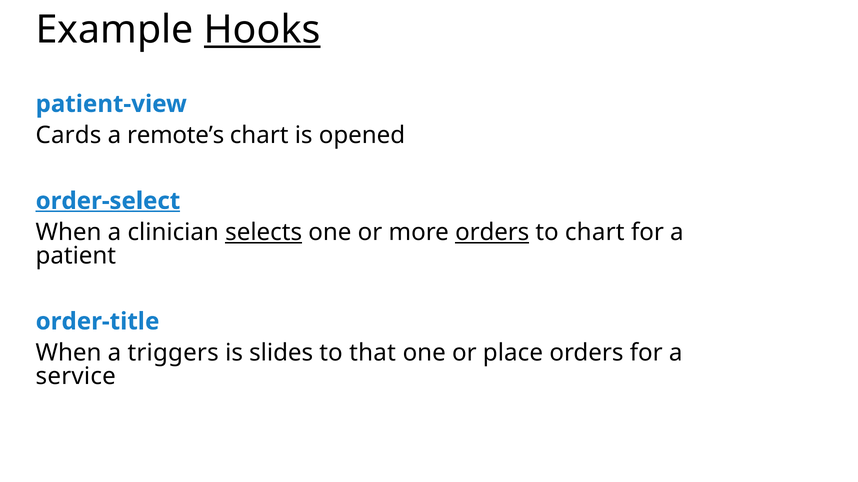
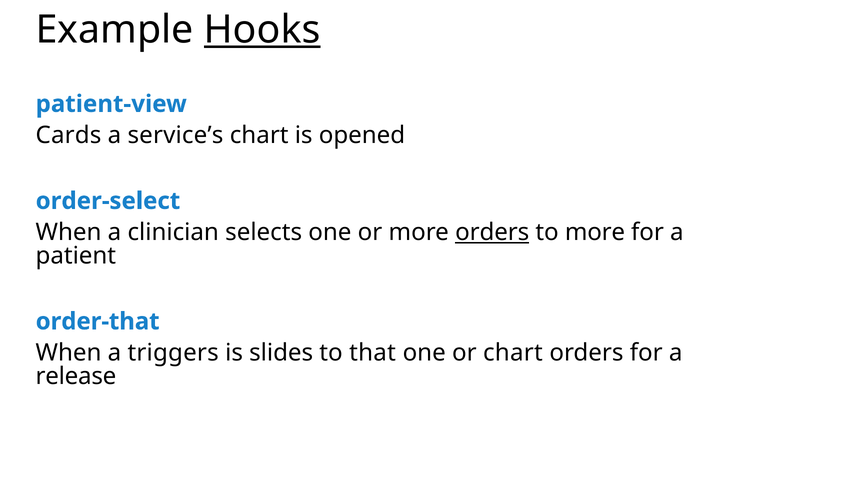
remote’s: remote’s -> service’s
order-select underline: present -> none
selects underline: present -> none
to chart: chart -> more
order-title: order-title -> order-that
or place: place -> chart
service: service -> release
